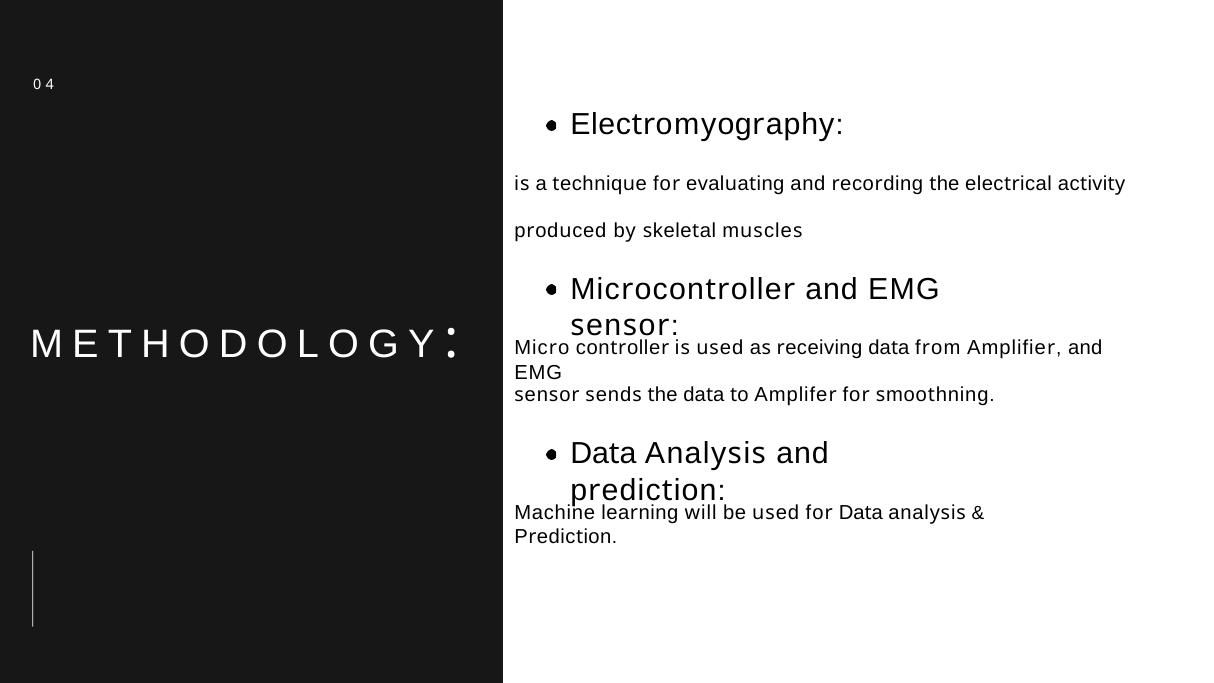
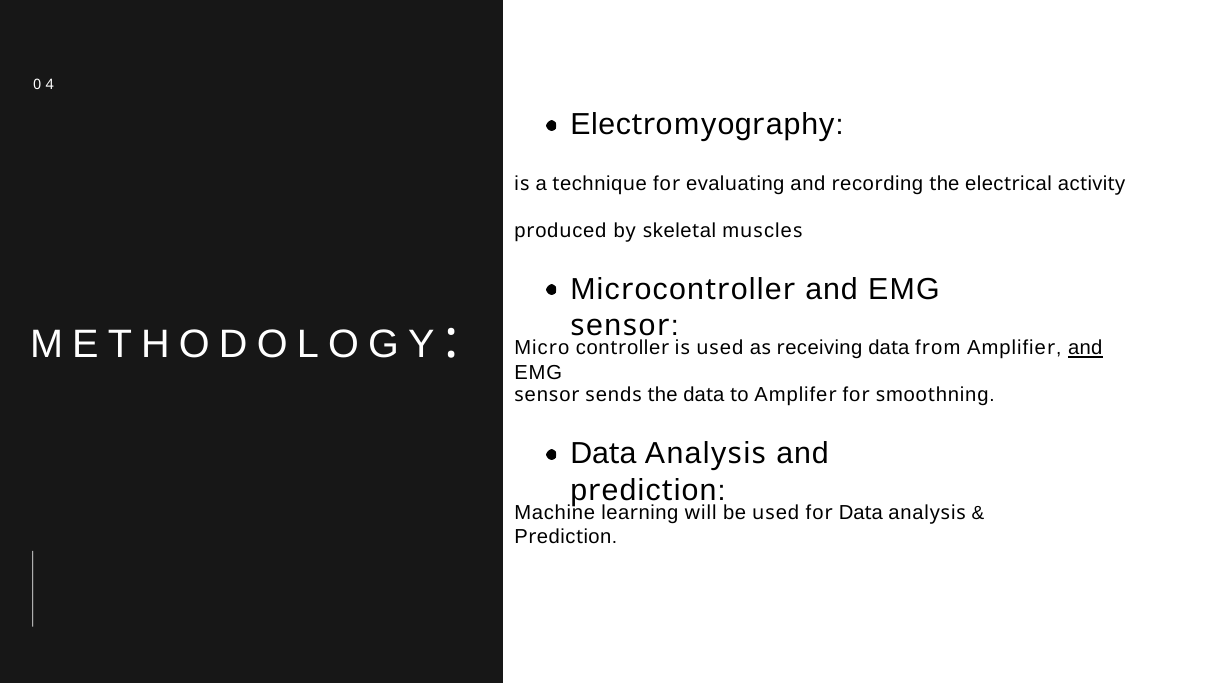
and at (1085, 348) underline: none -> present
